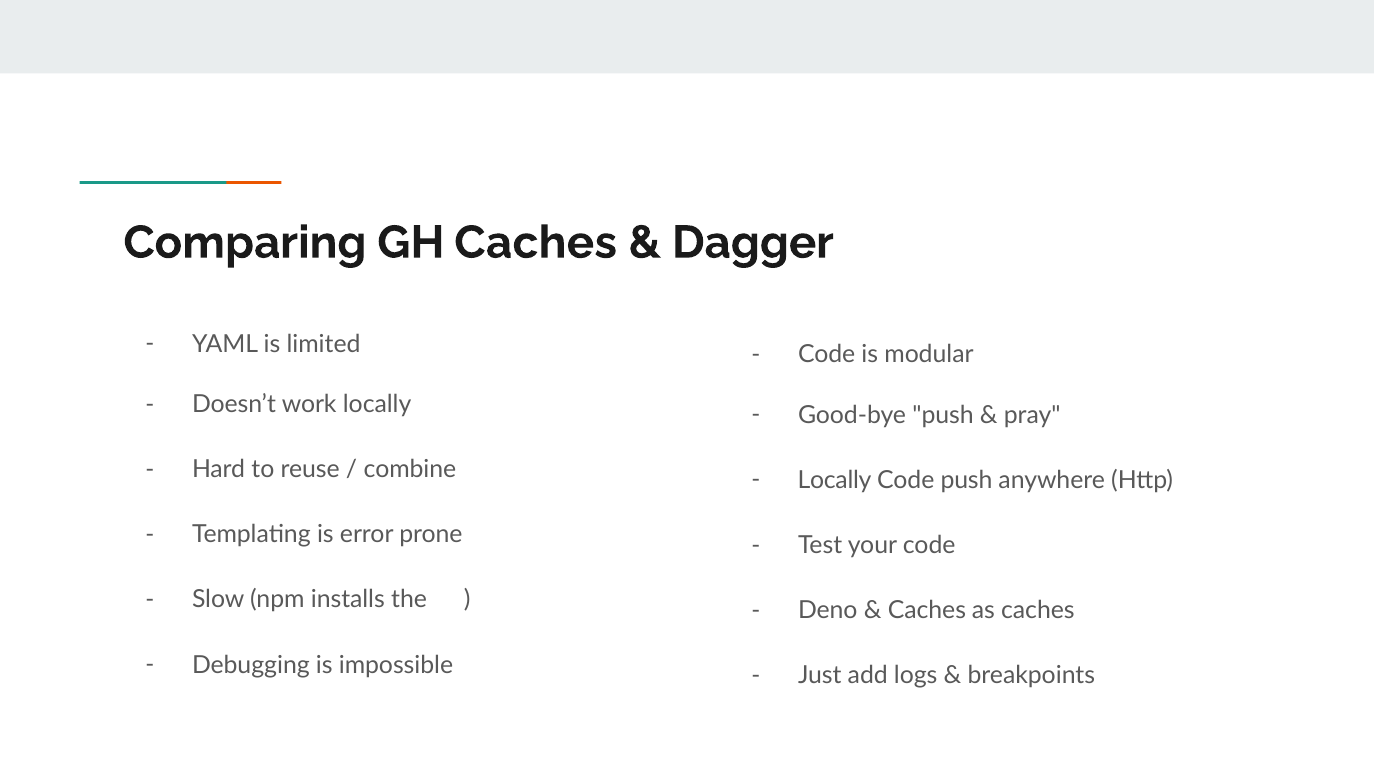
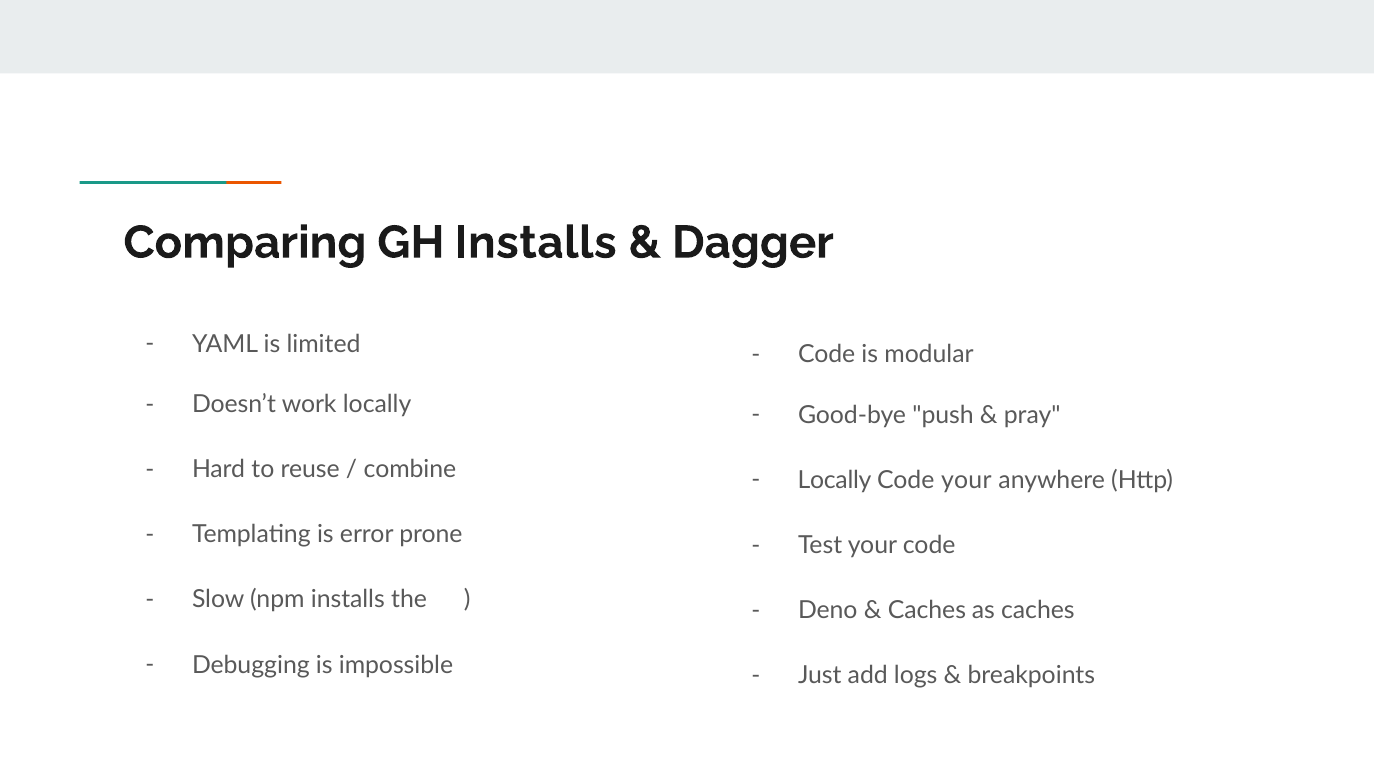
GH Caches: Caches -> Installs
Code push: push -> your
